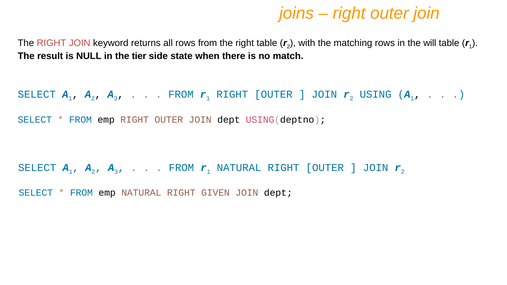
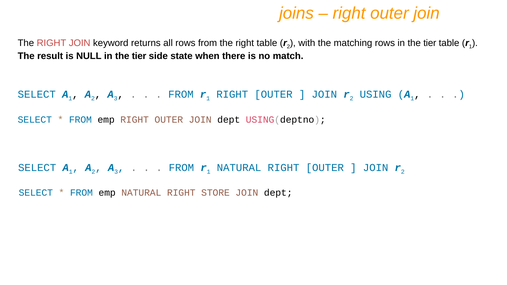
rows in the will: will -> tier
GIVEN: GIVEN -> STORE
